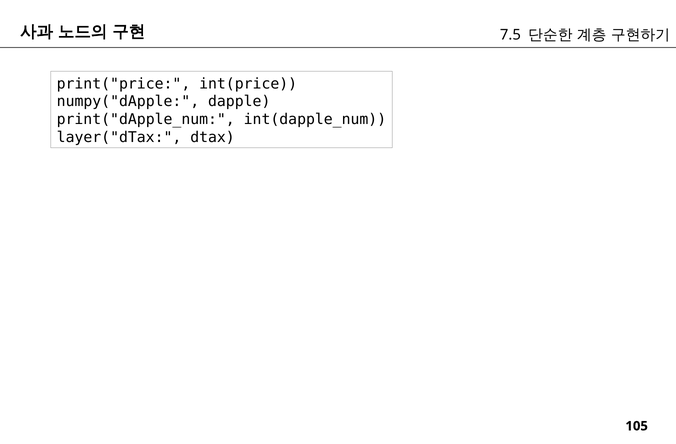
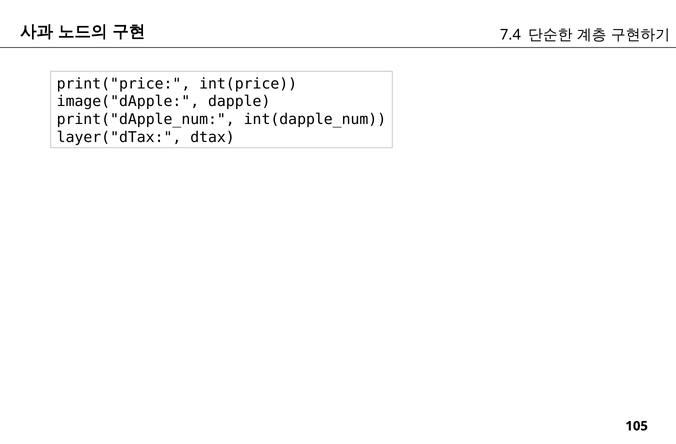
7.5: 7.5 -> 7.4
numpy("dApple: numpy("dApple -> image("dApple
